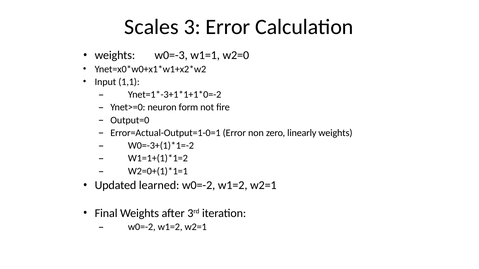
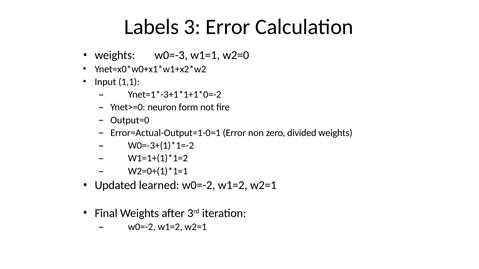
Scales: Scales -> Labels
linearly: linearly -> divided
